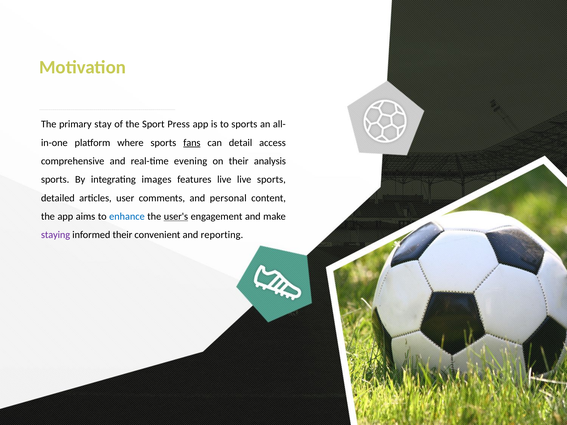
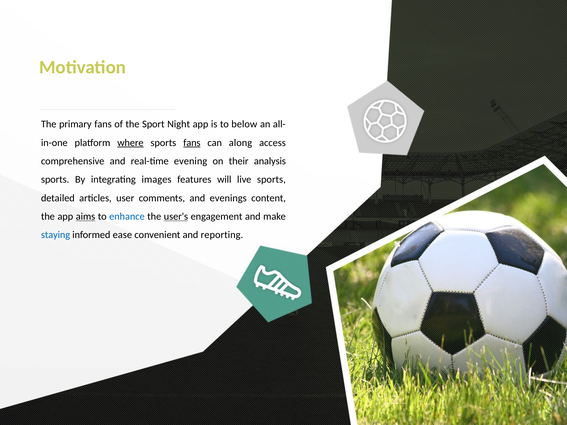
primary stay: stay -> fans
Press: Press -> Night
to sports: sports -> below
where underline: none -> present
detail: detail -> along
features live: live -> will
personal: personal -> evenings
aims underline: none -> present
staying colour: purple -> blue
informed their: their -> ease
